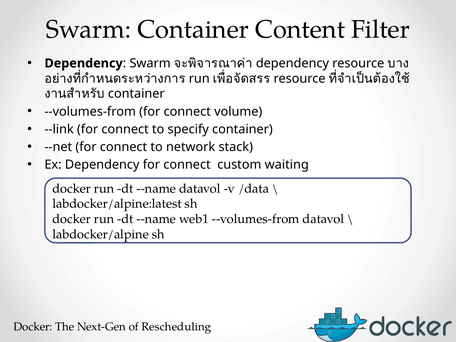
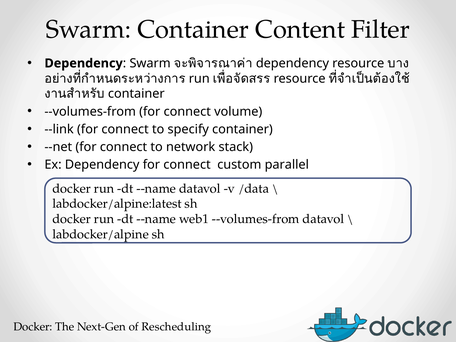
waiting: waiting -> parallel
